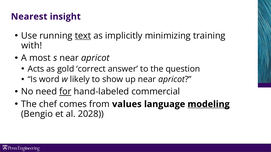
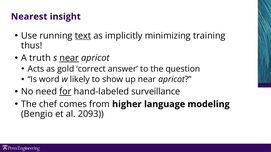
with: with -> thus
most: most -> truth
near at (69, 58) underline: none -> present
commercial: commercial -> surveillance
values: values -> higher
modeling underline: present -> none
2028: 2028 -> 2093
